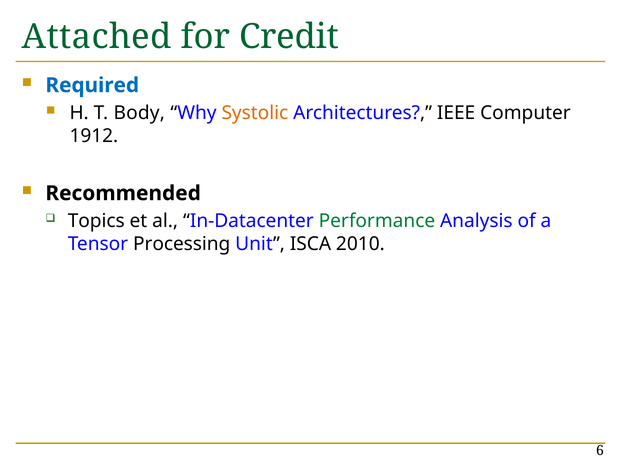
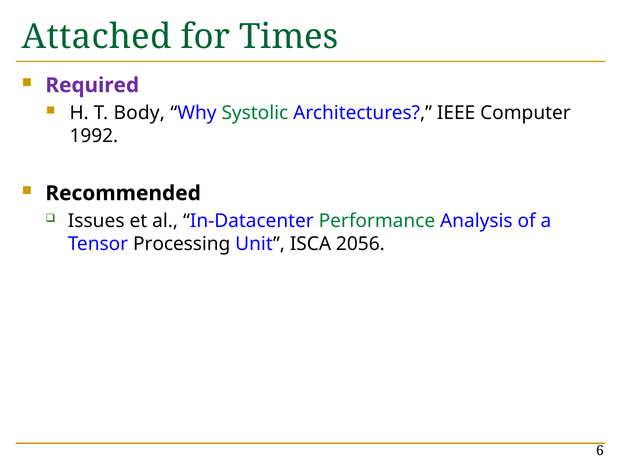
Credit: Credit -> Times
Required colour: blue -> purple
Systolic colour: orange -> green
1912: 1912 -> 1992
Topics: Topics -> Issues
2010: 2010 -> 2056
